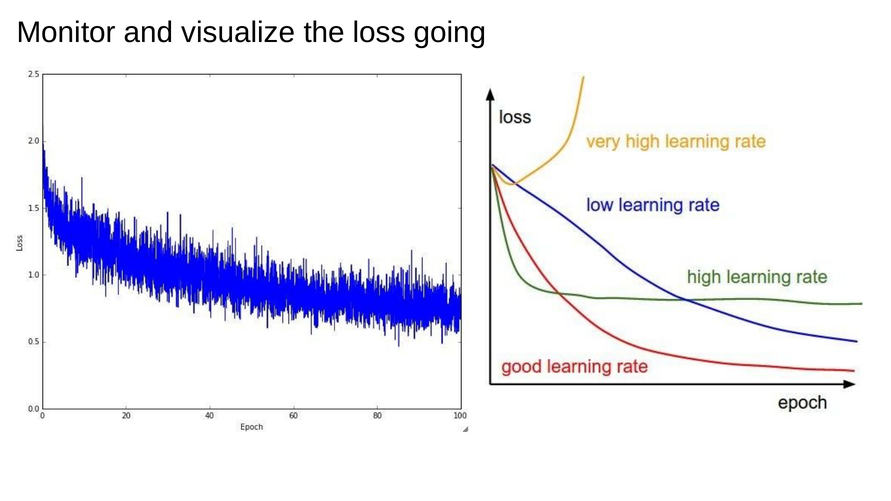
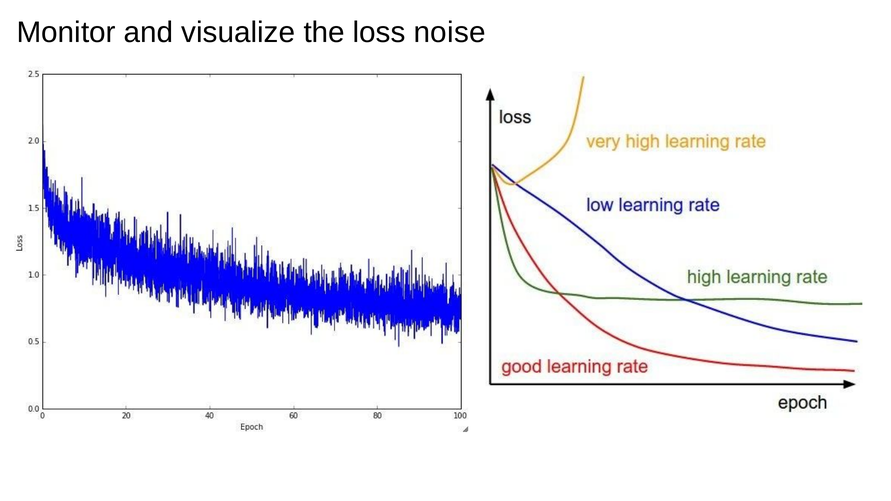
going: going -> noise
